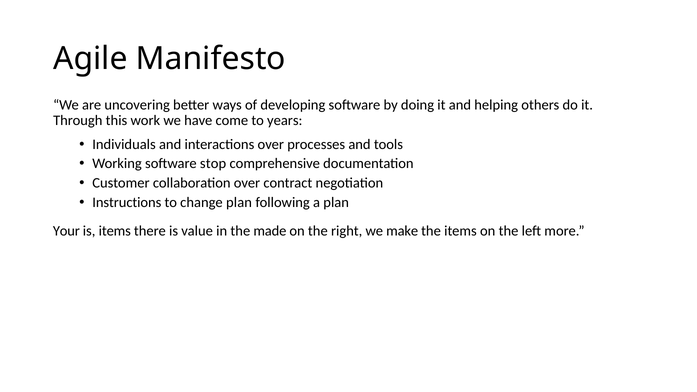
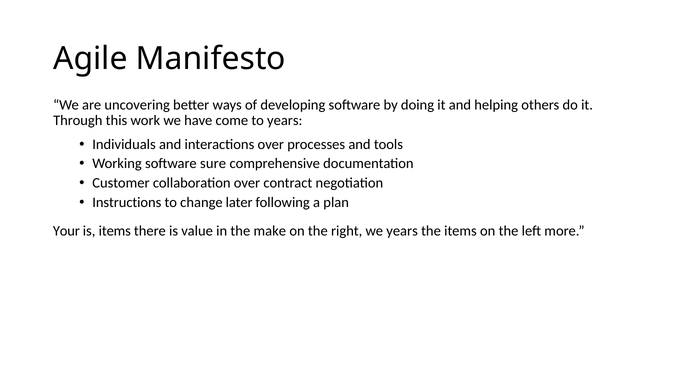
stop: stop -> sure
change plan: plan -> later
made: made -> make
we make: make -> years
